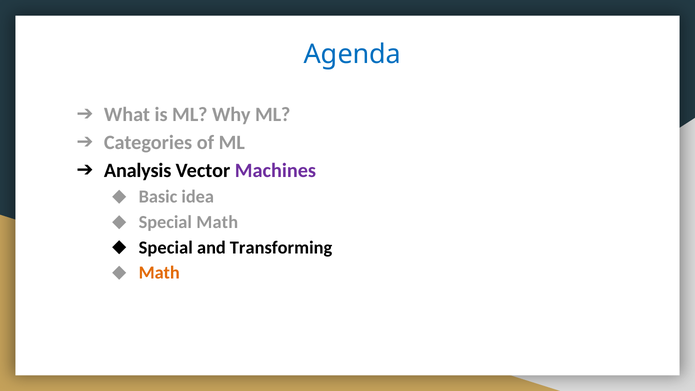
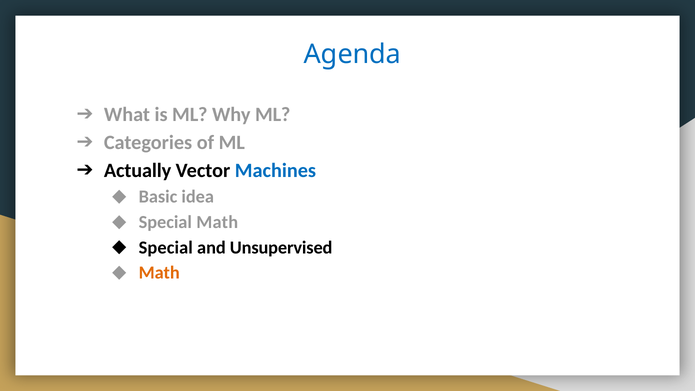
Analysis: Analysis -> Actually
Machines colour: purple -> blue
Transforming: Transforming -> Unsupervised
